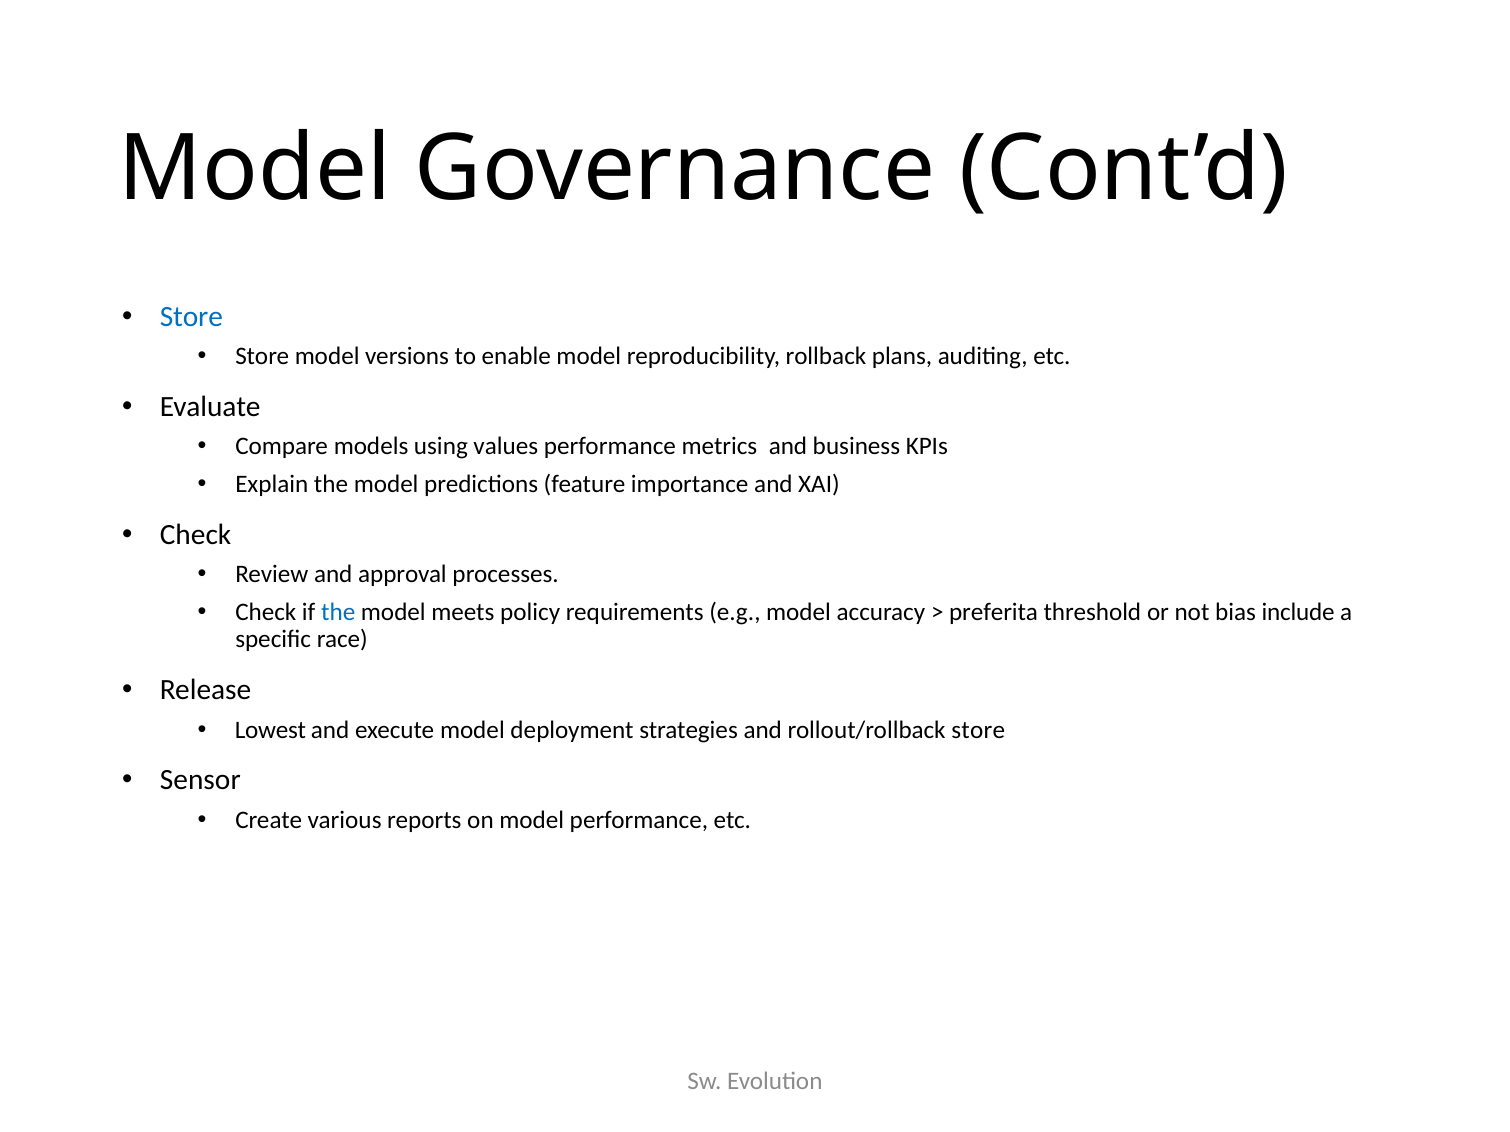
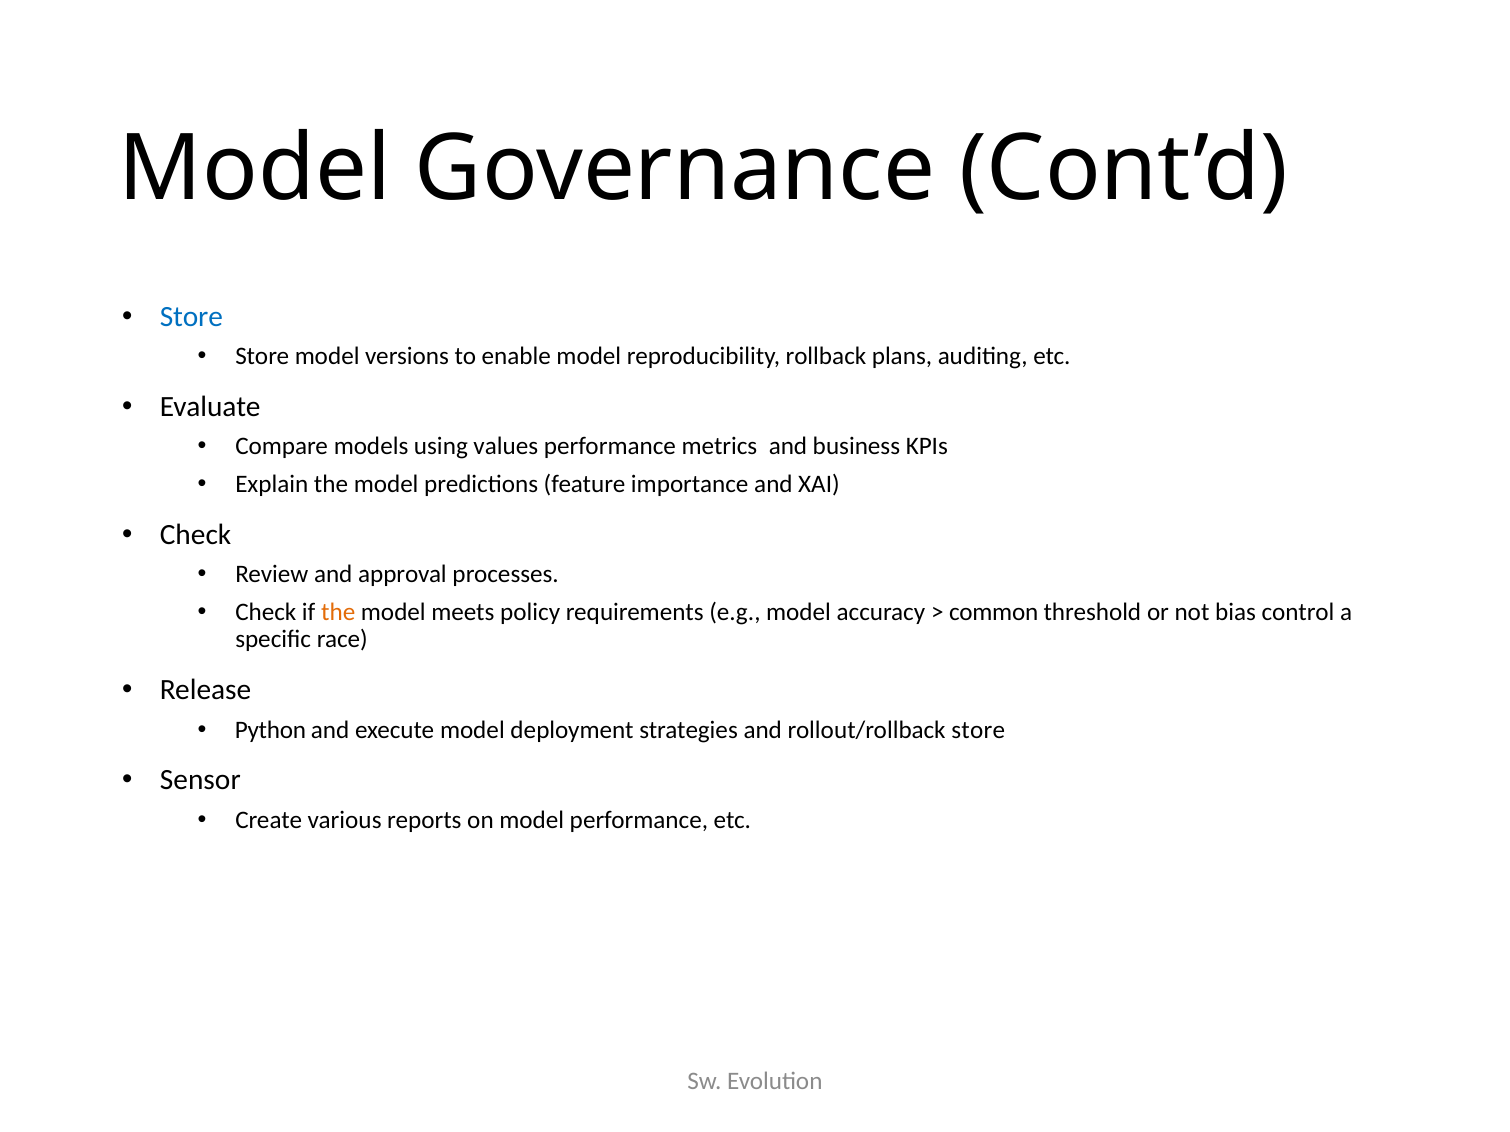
the at (338, 613) colour: blue -> orange
preferita: preferita -> common
include: include -> control
Lowest: Lowest -> Python
